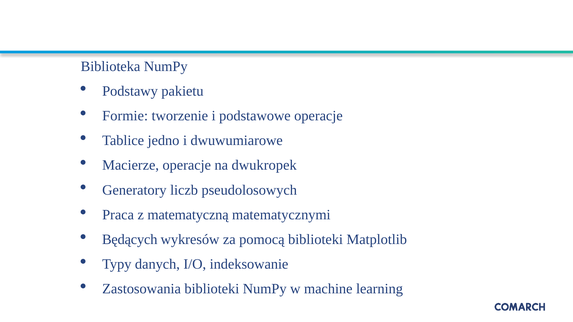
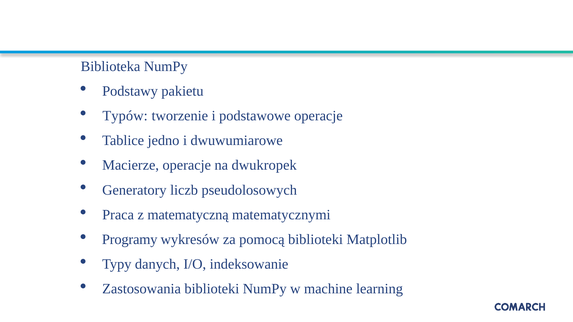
Formie: Formie -> Typów
Będących: Będących -> Programy
